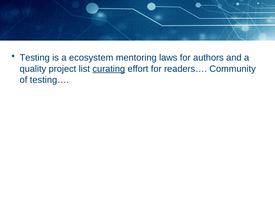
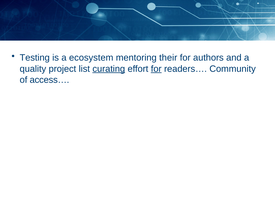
laws: laws -> their
for at (156, 69) underline: none -> present
testing…: testing… -> access…
